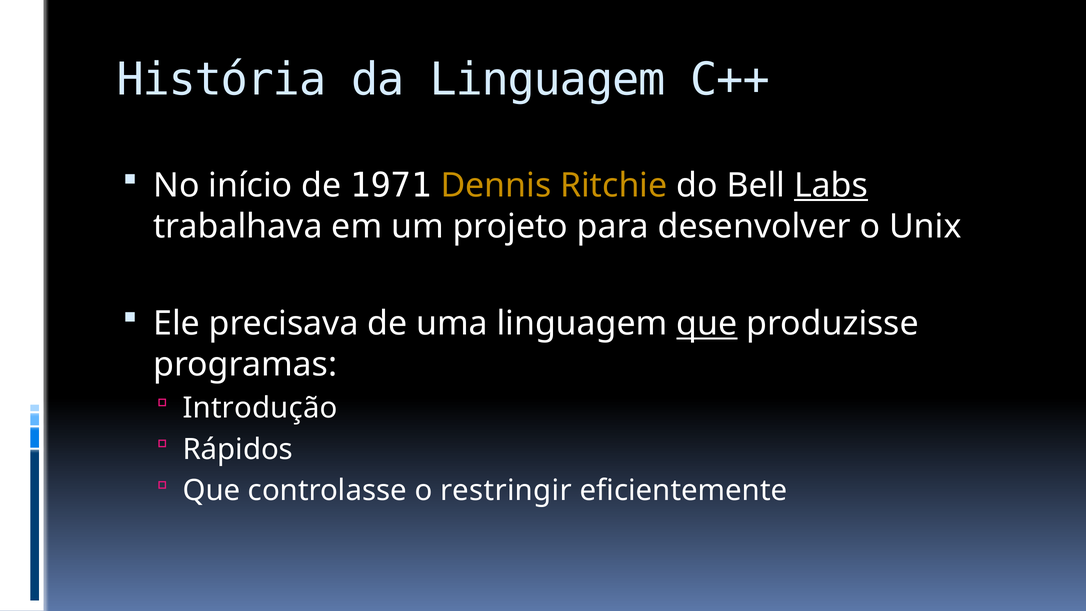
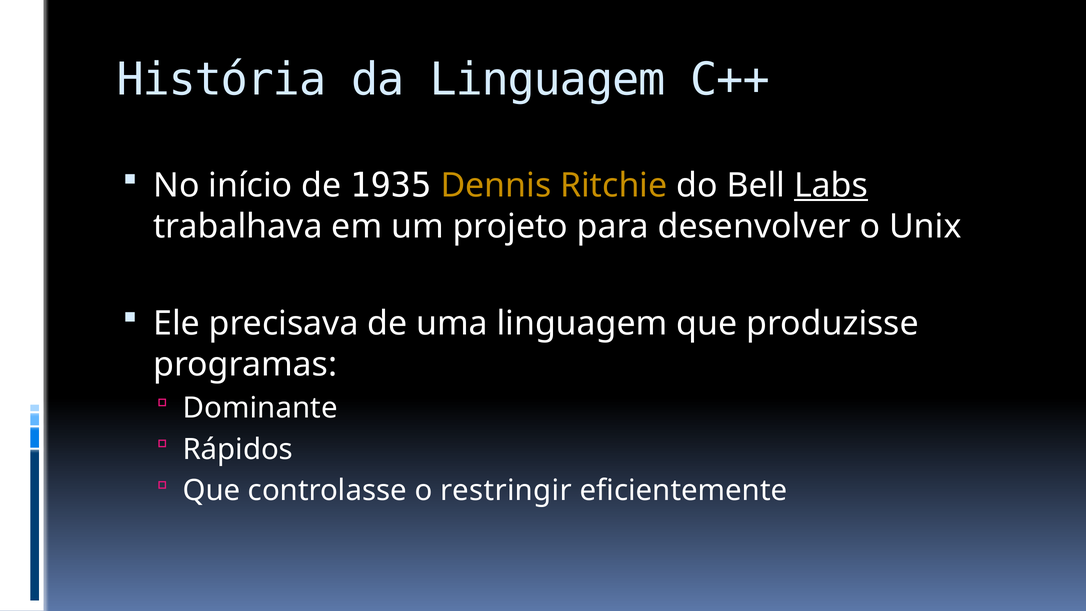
1971: 1971 -> 1935
que at (707, 324) underline: present -> none
Introdução: Introdução -> Dominante
